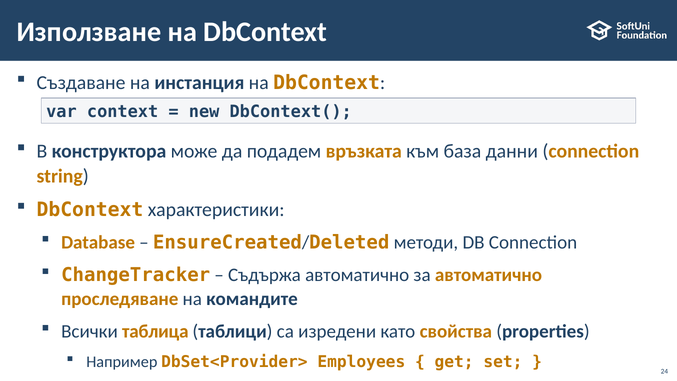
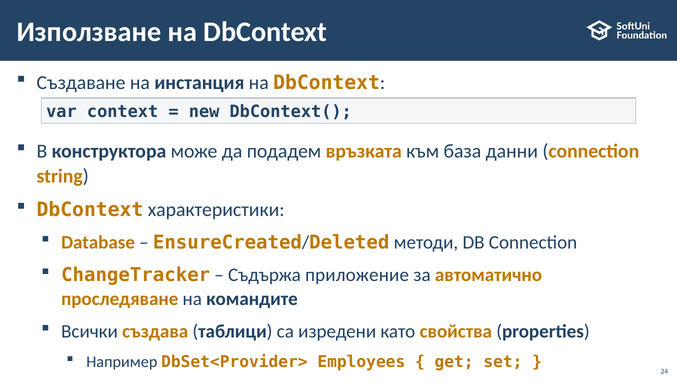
Съдържа автоматично: автоматично -> приложение
таблица: таблица -> създава
